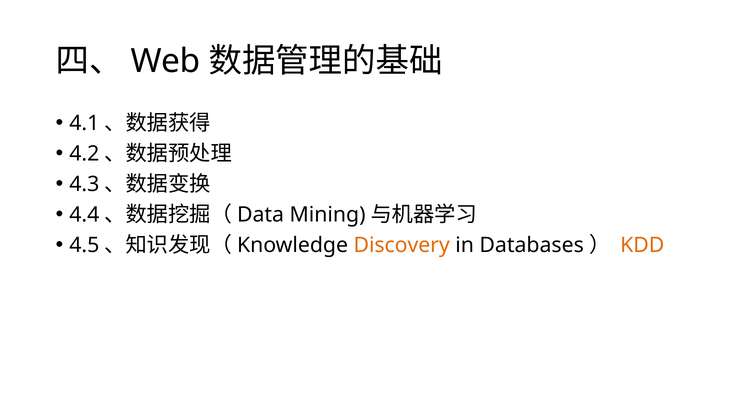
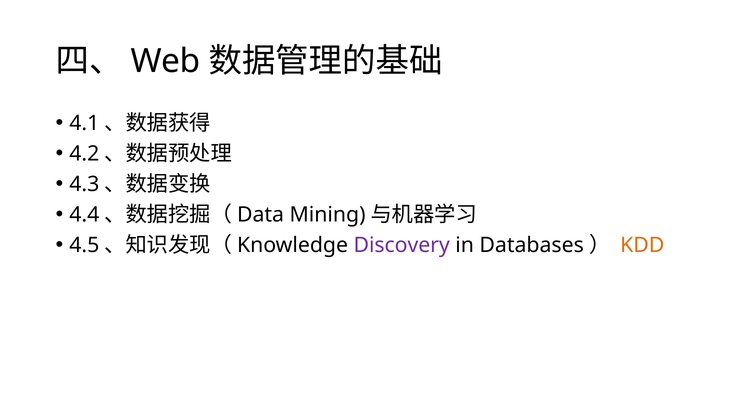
Discovery colour: orange -> purple
